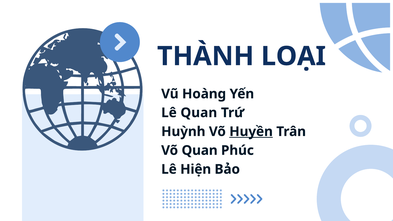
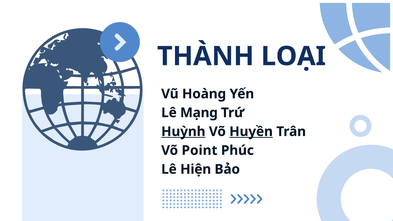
Lê Quan: Quan -> Mạng
Huỳnh underline: none -> present
Võ Quan: Quan -> Point
